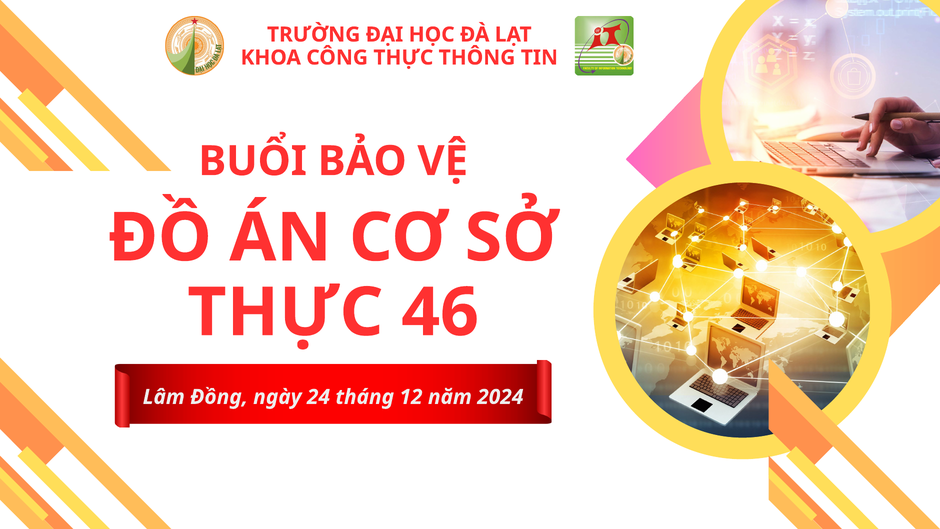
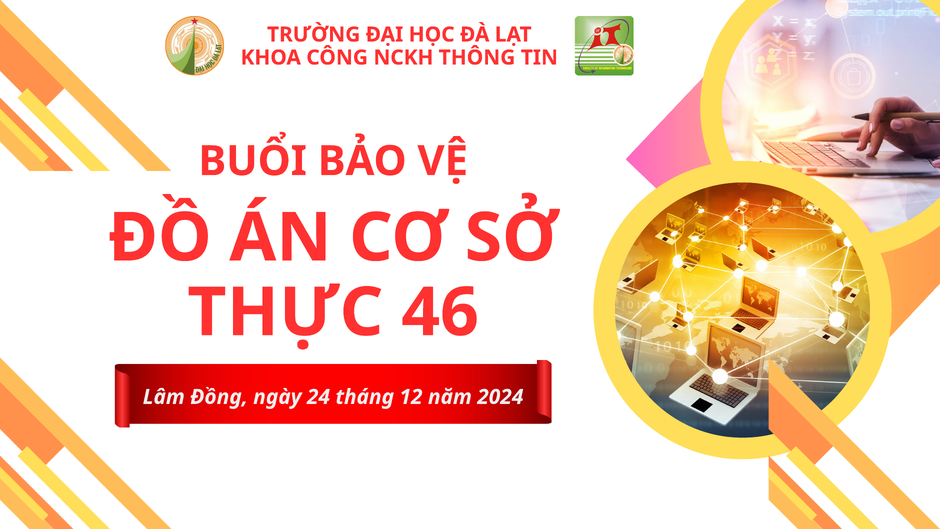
CÔNG THỰC: THỰC -> NCKH
